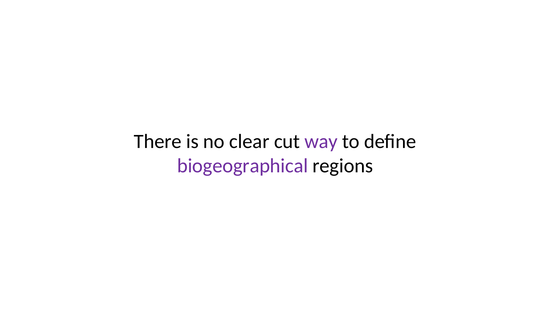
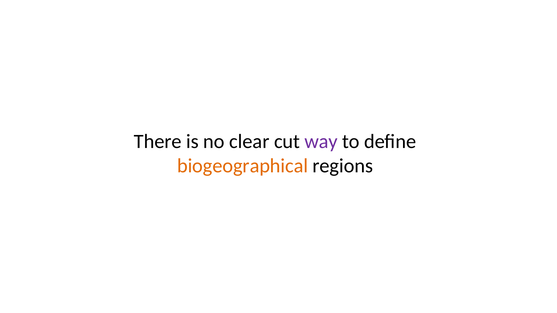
biogeographical colour: purple -> orange
